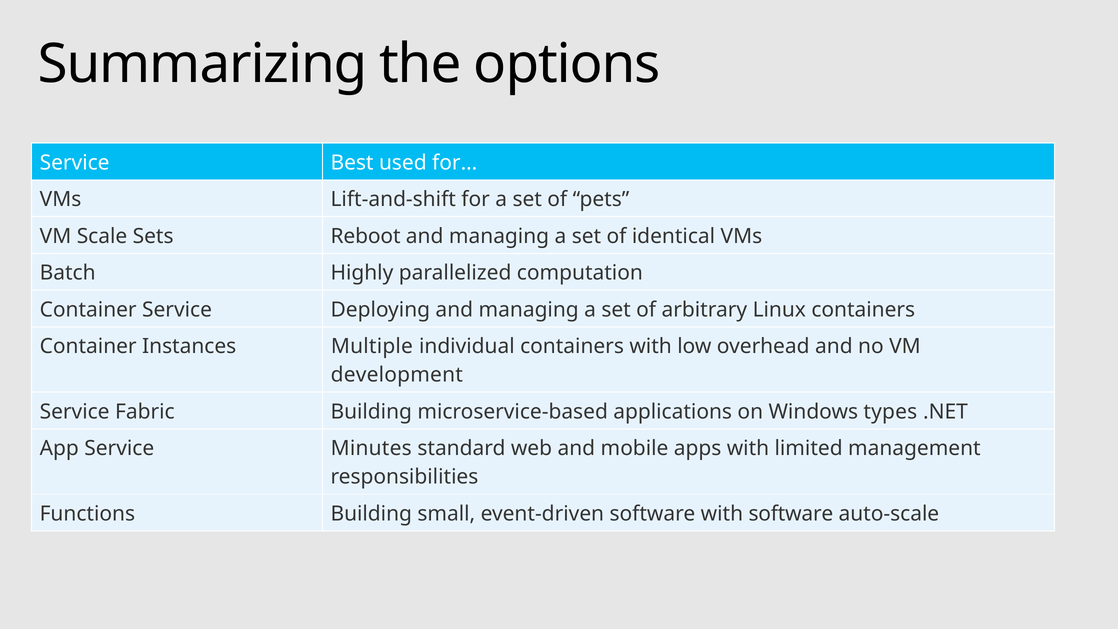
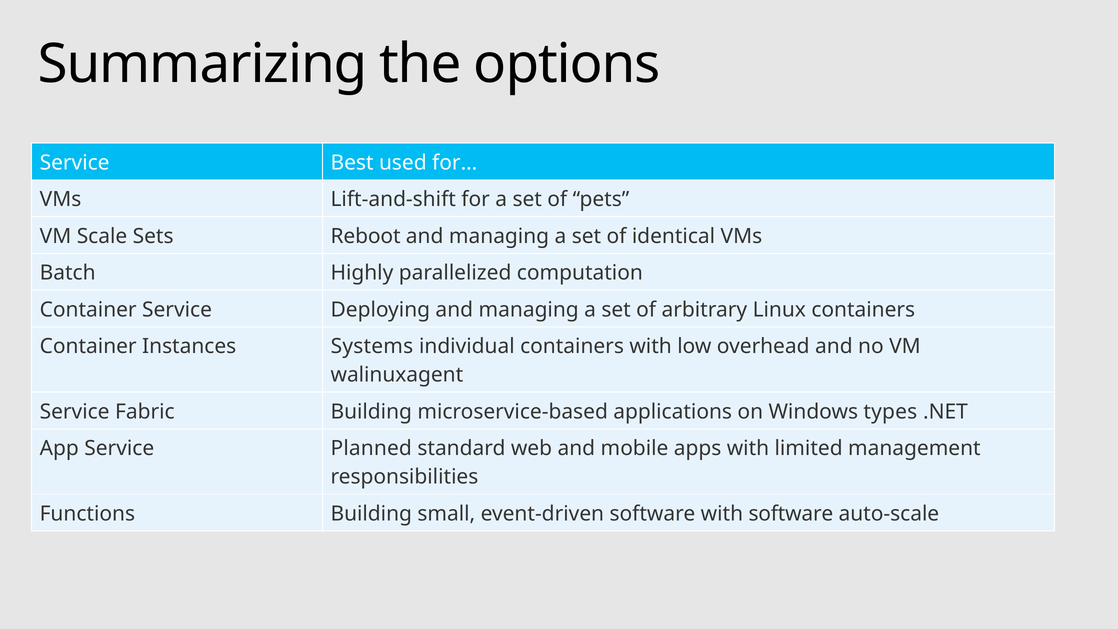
Multiple: Multiple -> Systems
development: development -> walinuxagent
Minutes: Minutes -> Planned
